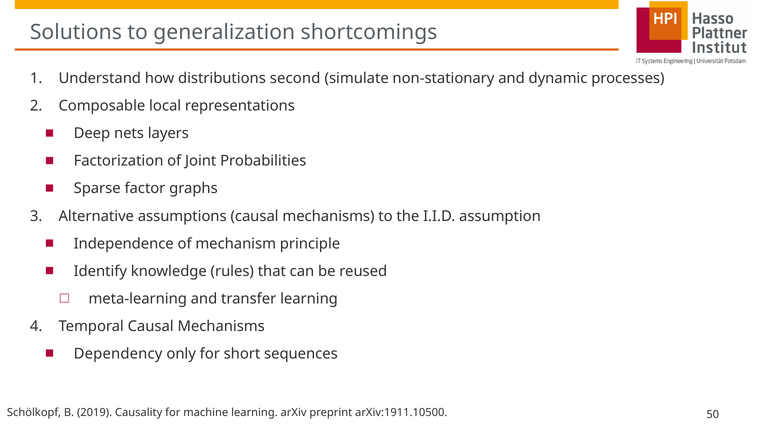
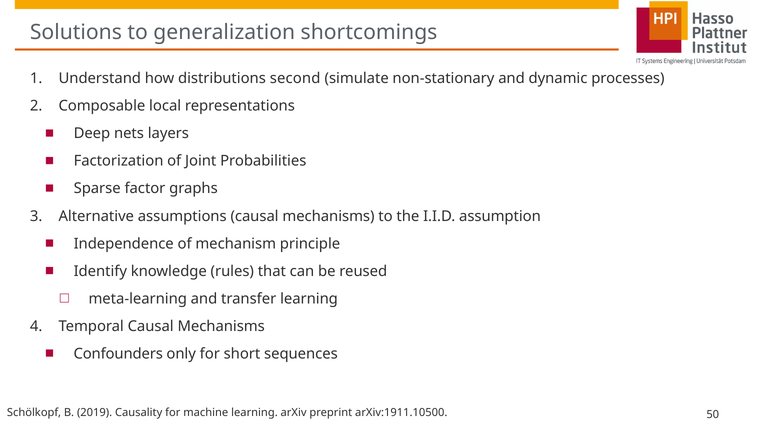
Dependency: Dependency -> Confounders
